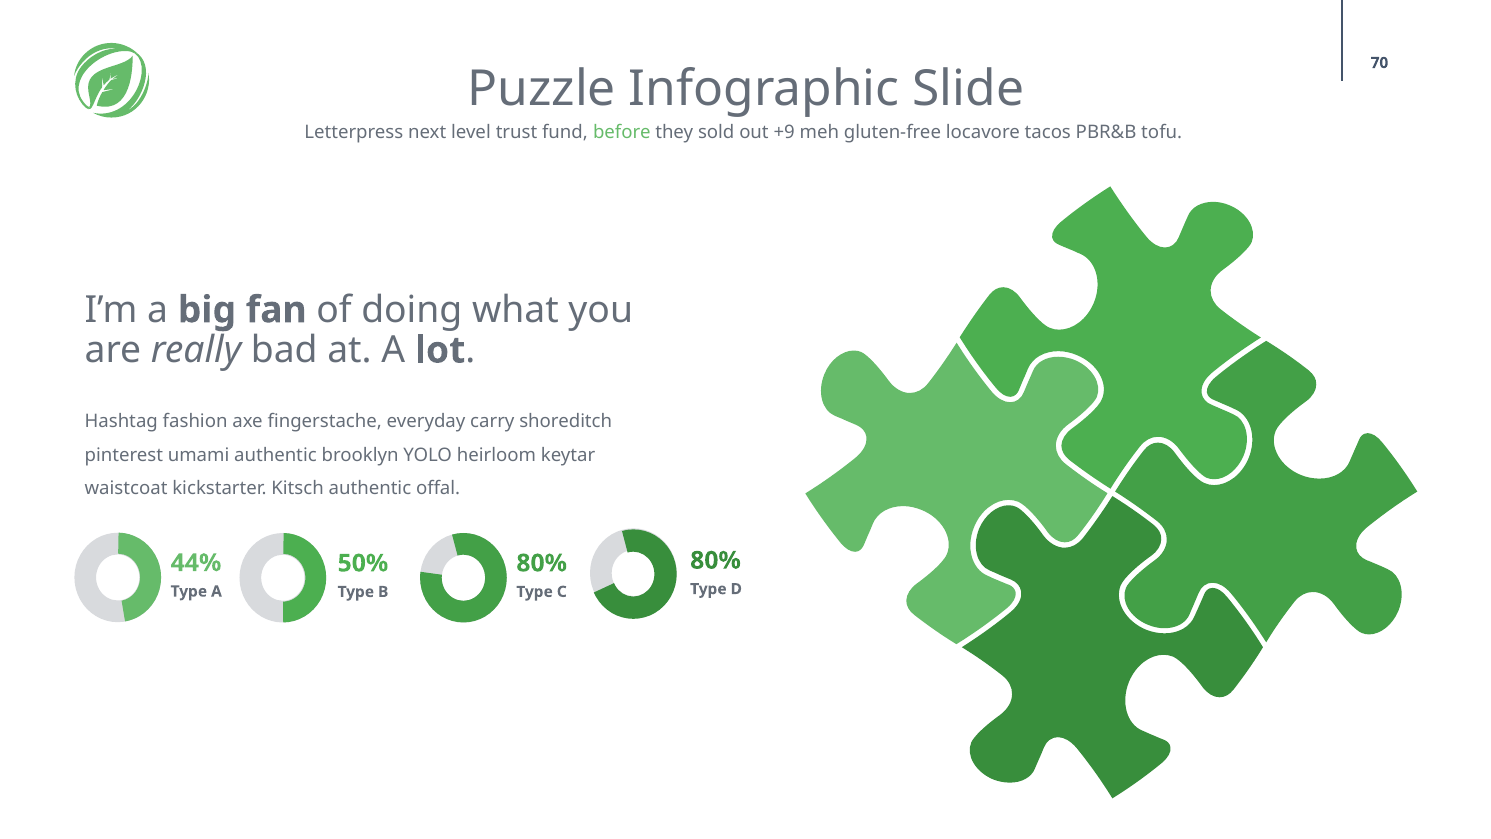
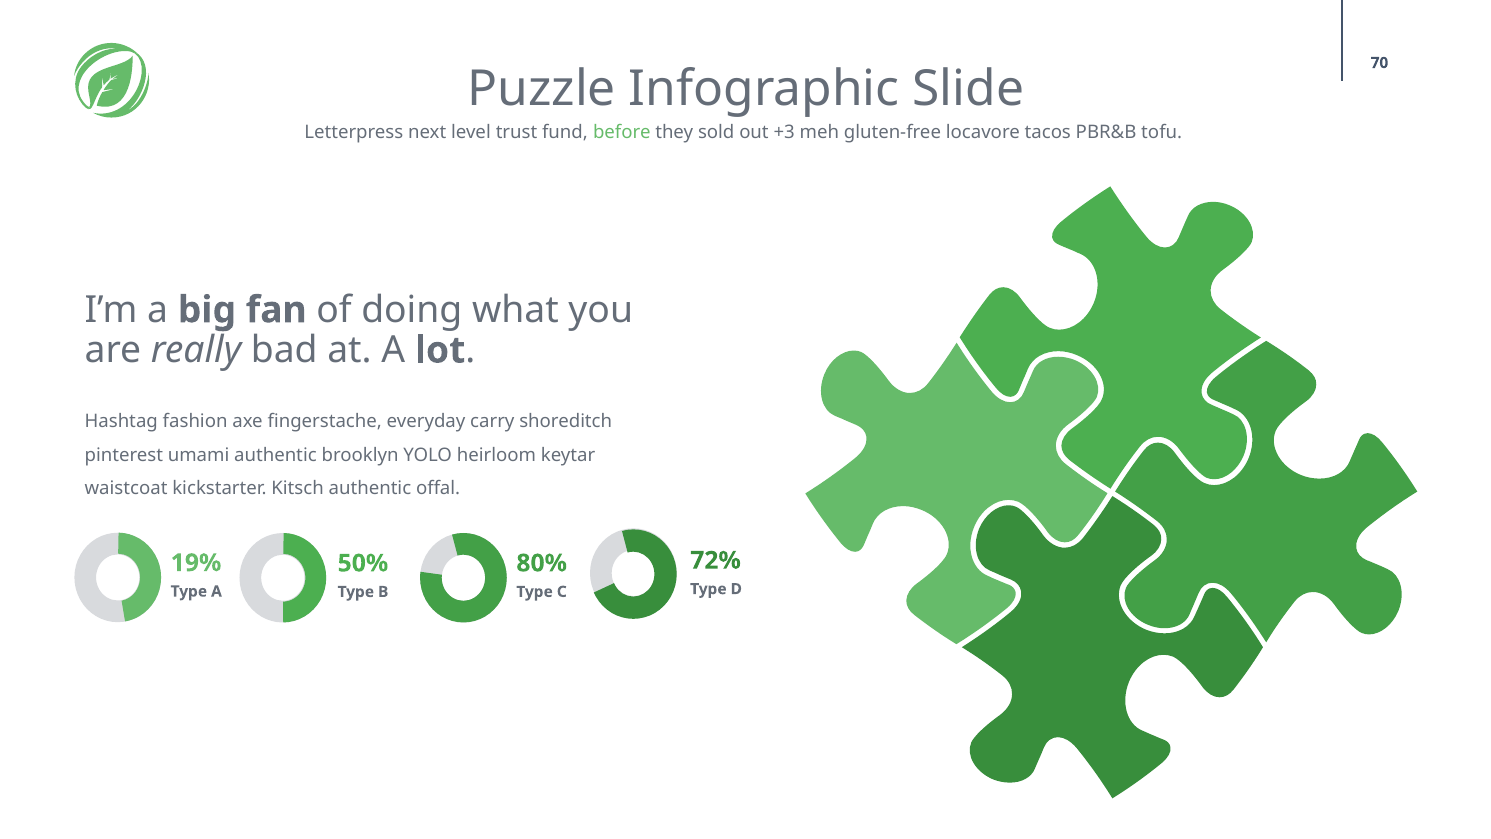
+9: +9 -> +3
80% at (715, 560): 80% -> 72%
44%: 44% -> 19%
